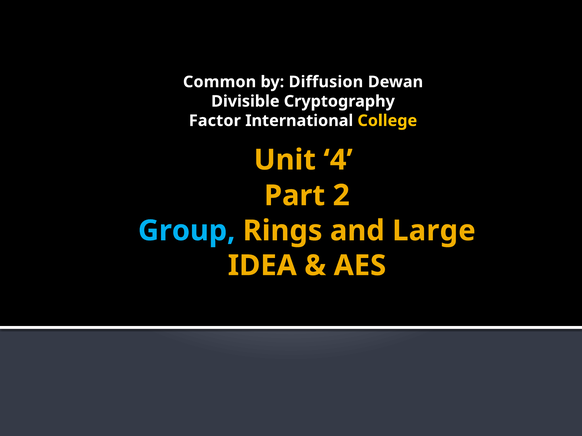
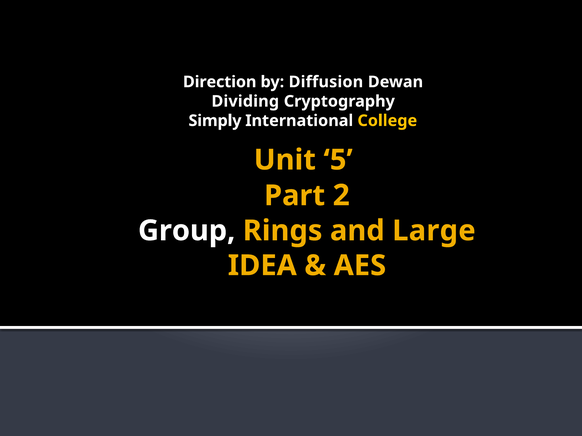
Common: Common -> Direction
Divisible: Divisible -> Dividing
Factor: Factor -> Simply
4: 4 -> 5
Group colour: light blue -> white
